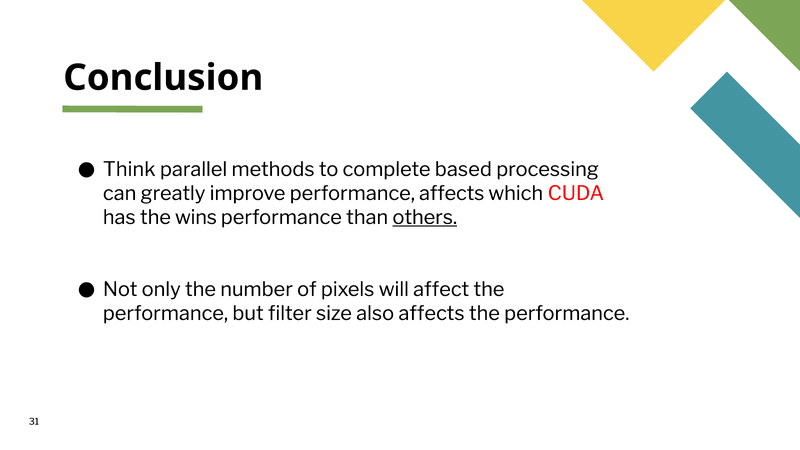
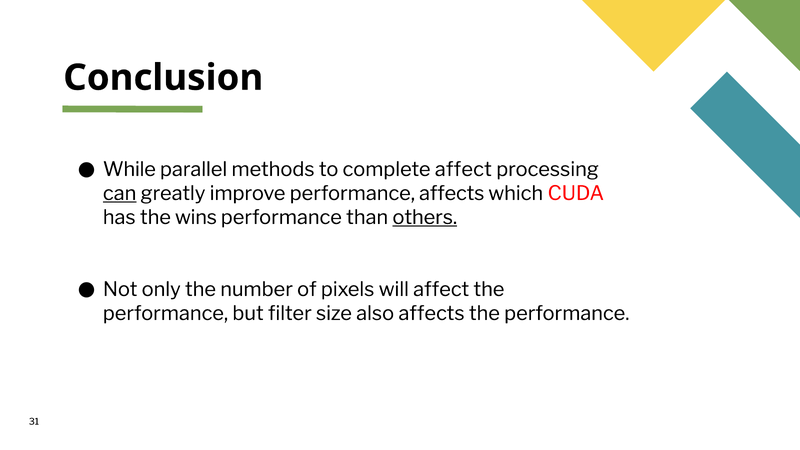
Think: Think -> While
complete based: based -> affect
can underline: none -> present
